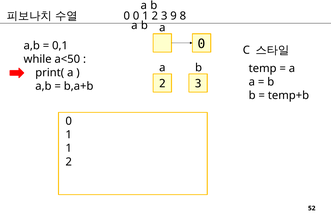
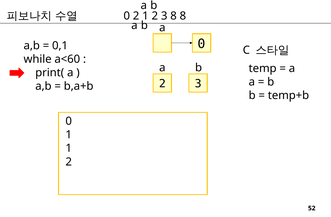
0 0: 0 -> 2
3 9: 9 -> 8
a<50: a<50 -> a<60
